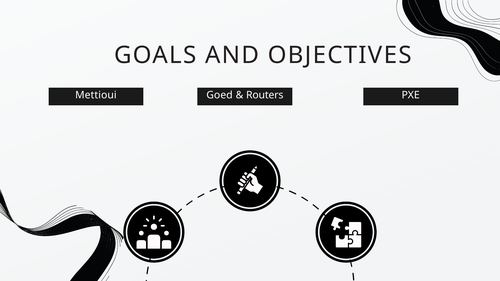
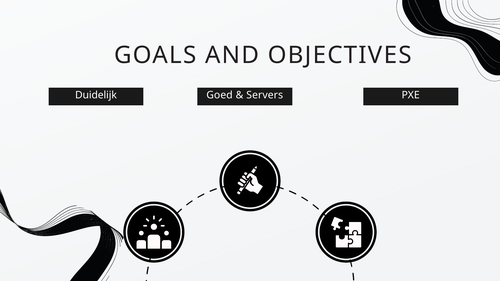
Mettioui: Mettioui -> Duidelijk
Routers: Routers -> Servers
